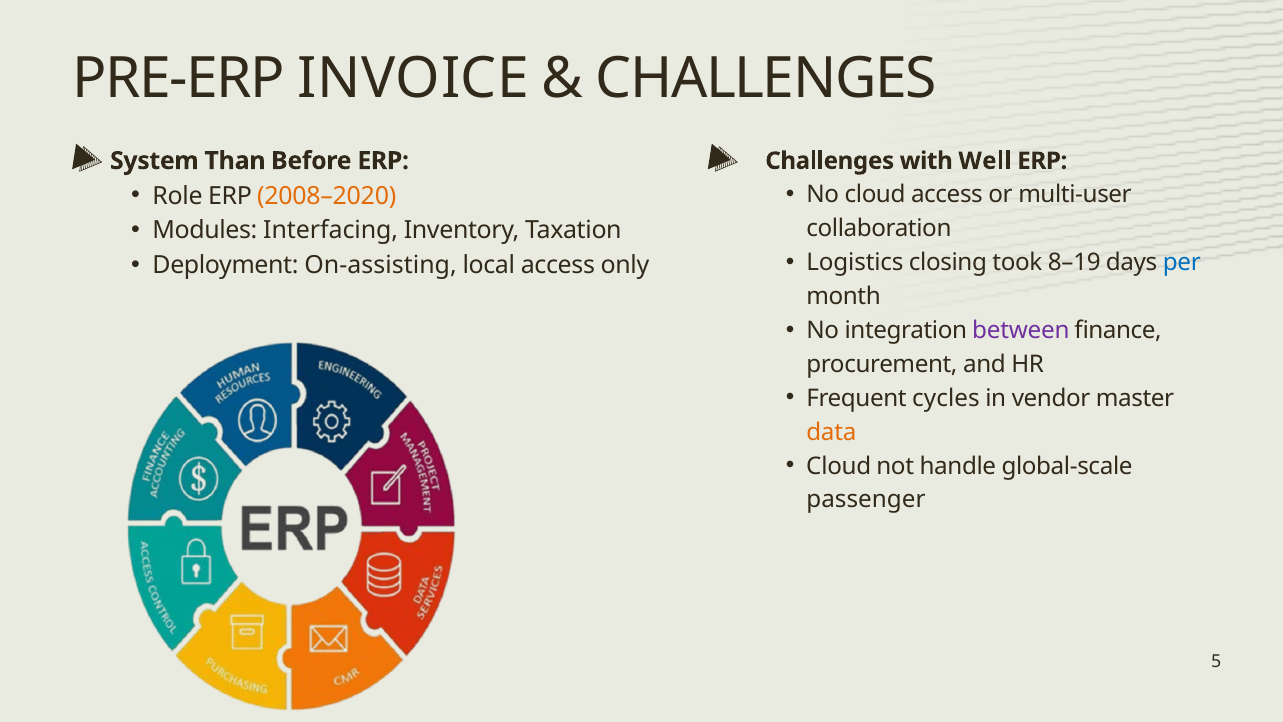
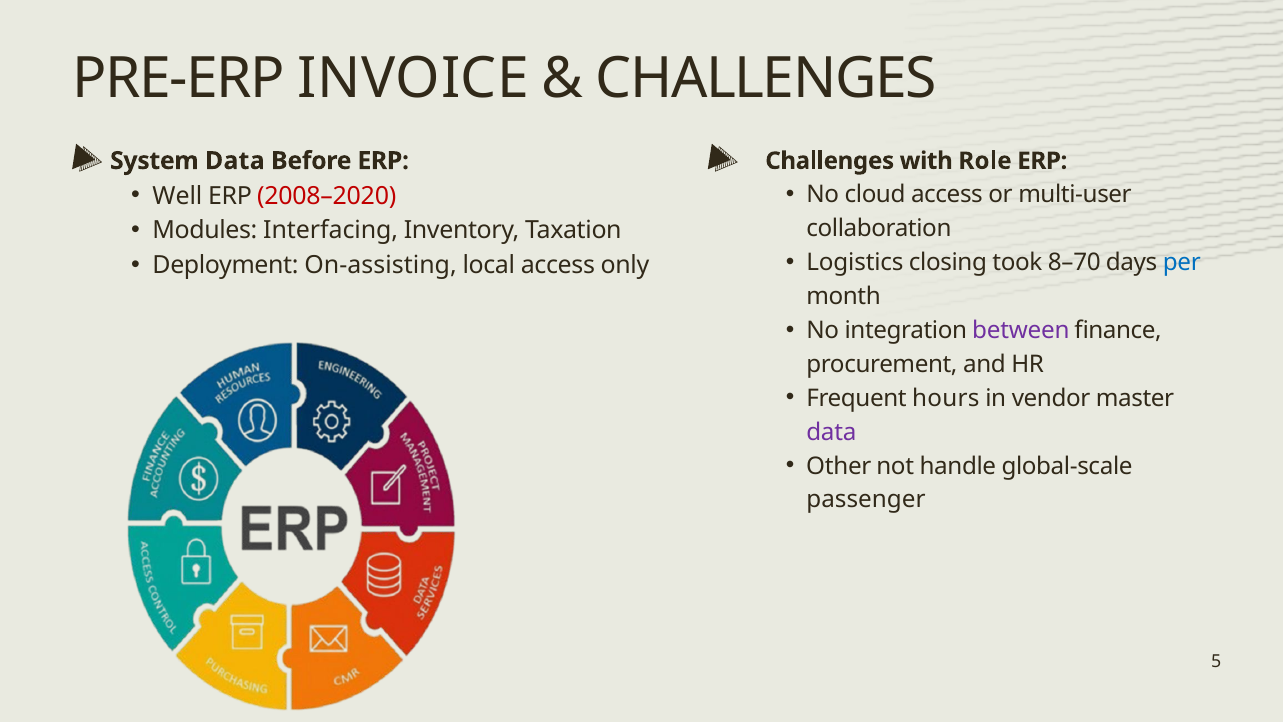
System Than: Than -> Data
Well: Well -> Role
Role: Role -> Well
2008–2020 colour: orange -> red
8–19: 8–19 -> 8–70
cycles: cycles -> hours
data at (831, 432) colour: orange -> purple
Cloud at (839, 466): Cloud -> Other
